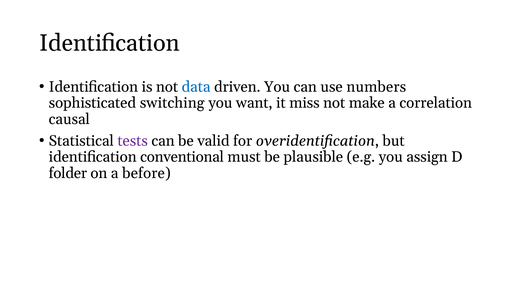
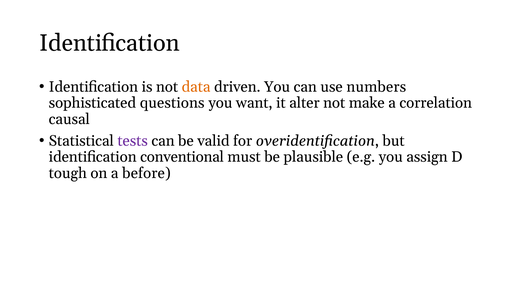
data colour: blue -> orange
switching: switching -> questions
miss: miss -> alter
folder: folder -> tough
